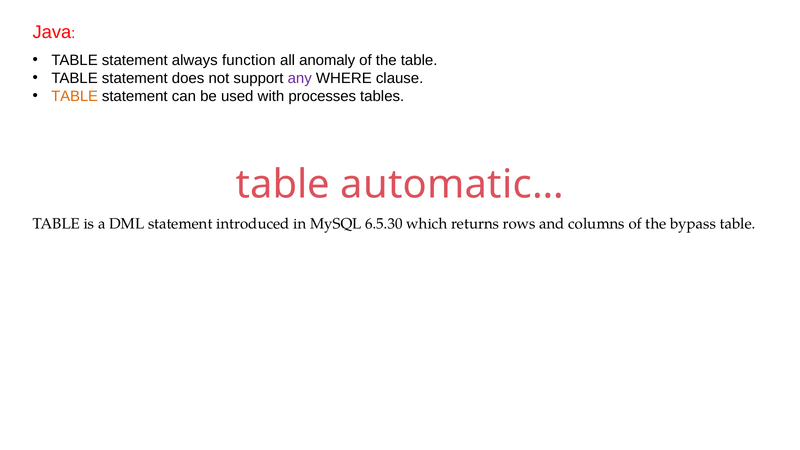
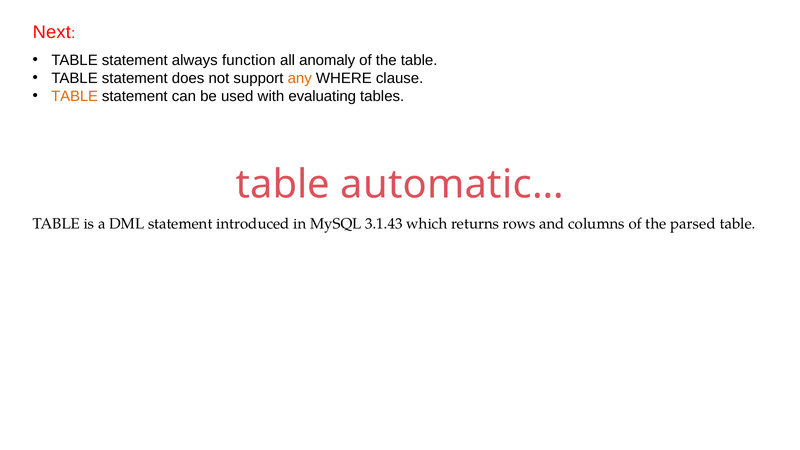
Java: Java -> Next
any colour: purple -> orange
processes: processes -> evaluating
6.5.30: 6.5.30 -> 3.1.43
bypass: bypass -> parsed
